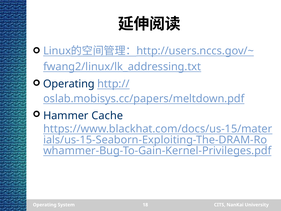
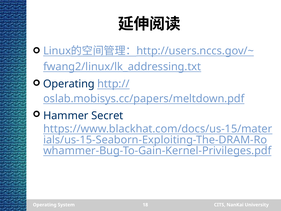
Cache: Cache -> Secret
